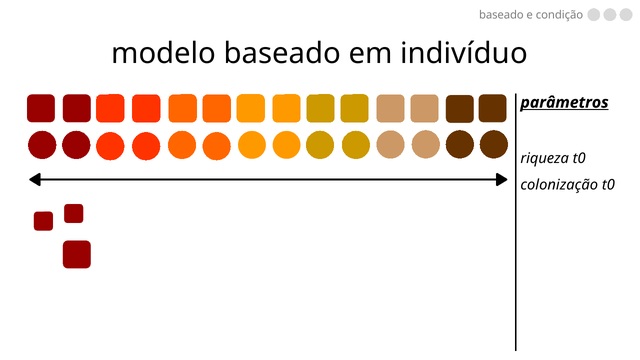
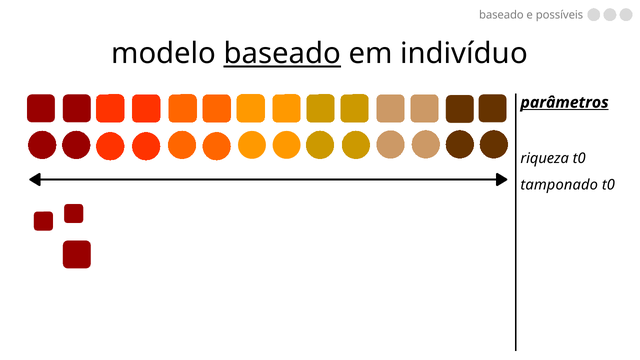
condição: condição -> possíveis
baseado at (282, 54) underline: none -> present
colonização: colonização -> tamponado
